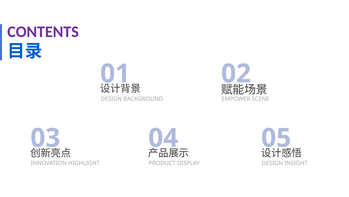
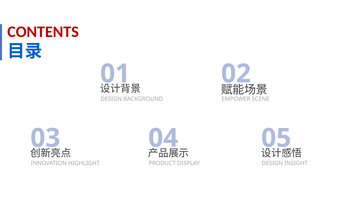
CONTENTS colour: purple -> red
